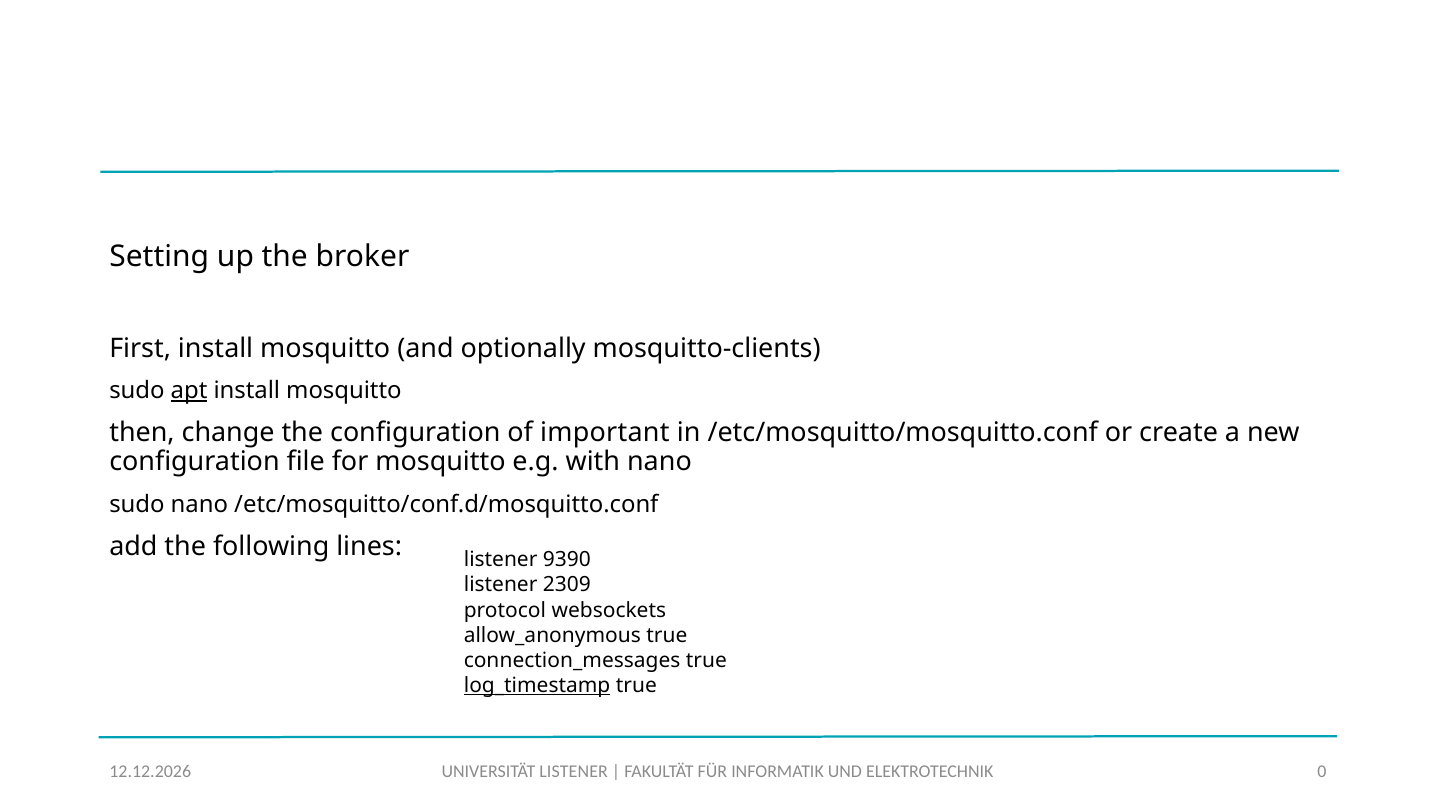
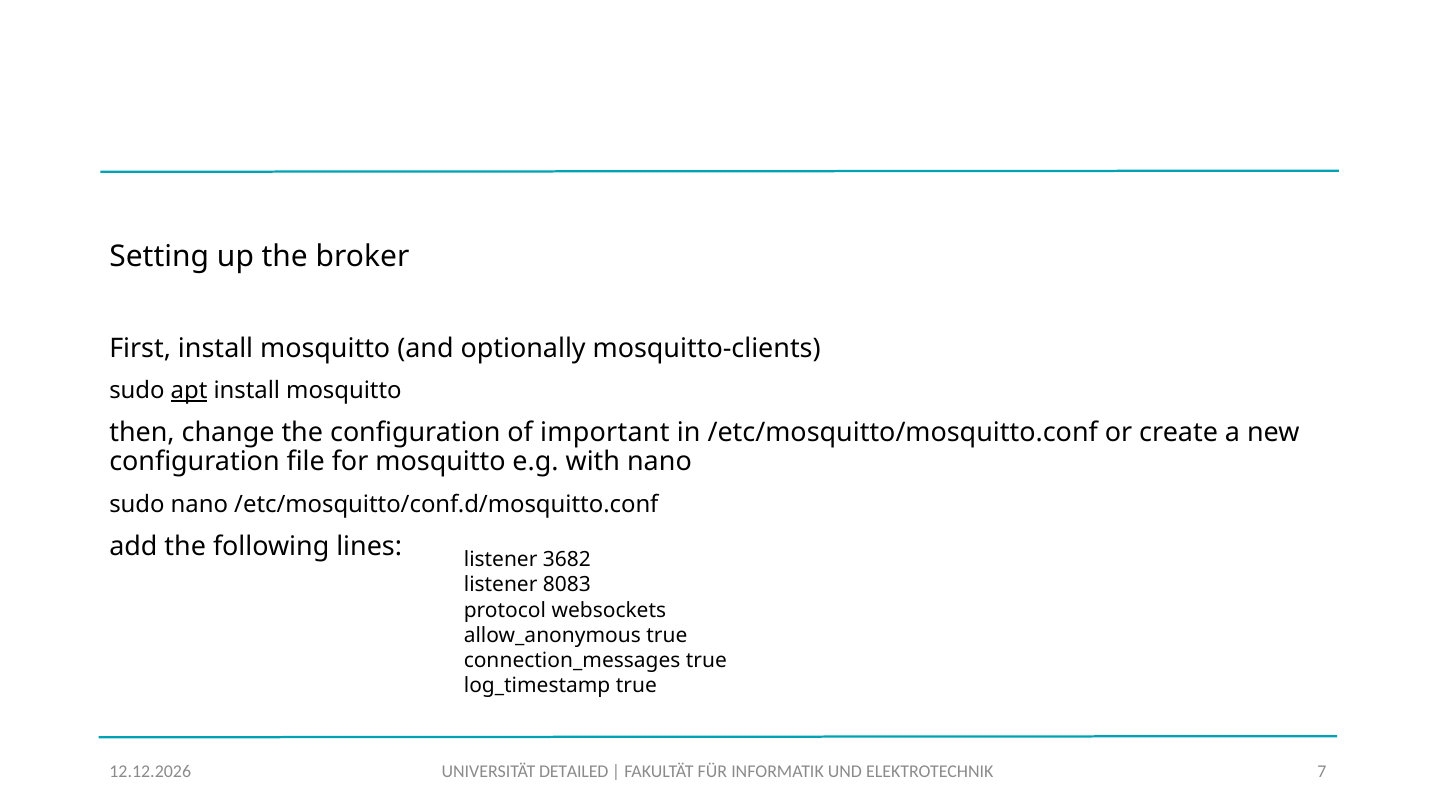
9390: 9390 -> 3682
2309: 2309 -> 8083
log_timestamp underline: present -> none
UNIVERSITÄT LISTENER: LISTENER -> DETAILED
0: 0 -> 7
